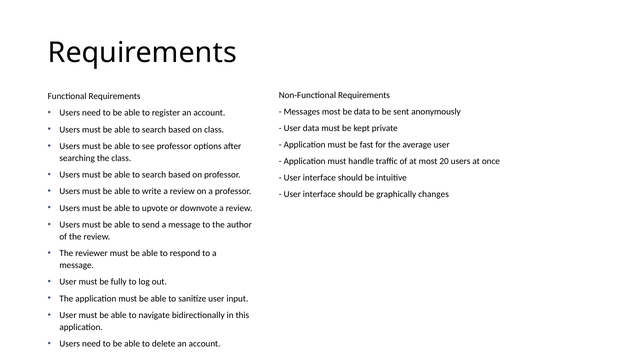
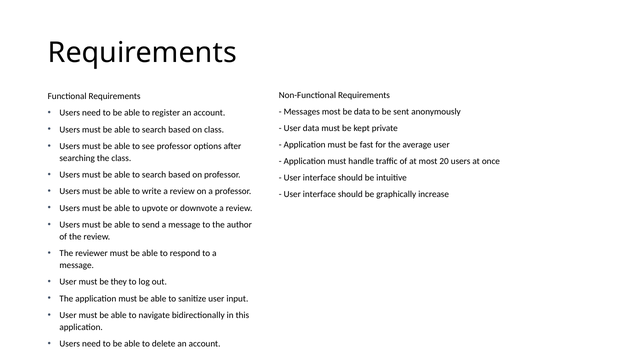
changes: changes -> increase
fully: fully -> they
